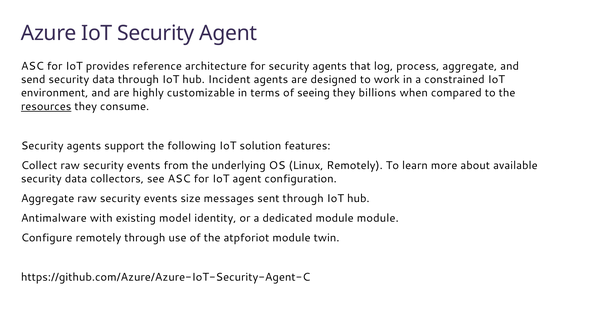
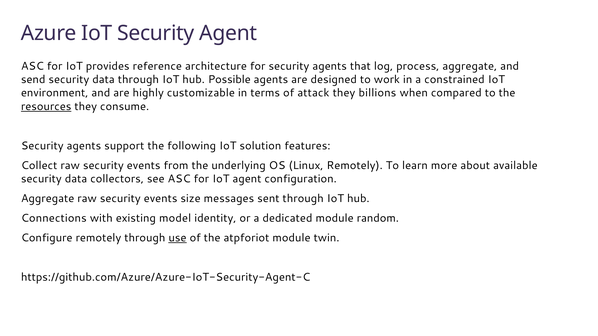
Incident: Incident -> Possible
seeing: seeing -> attack
Antimalware: Antimalware -> Connections
module module: module -> random
use underline: none -> present
